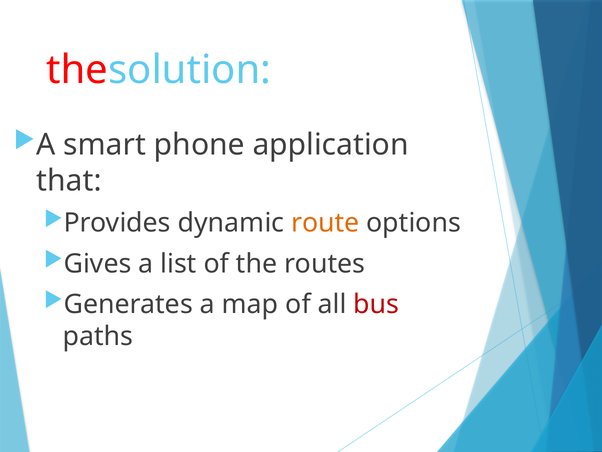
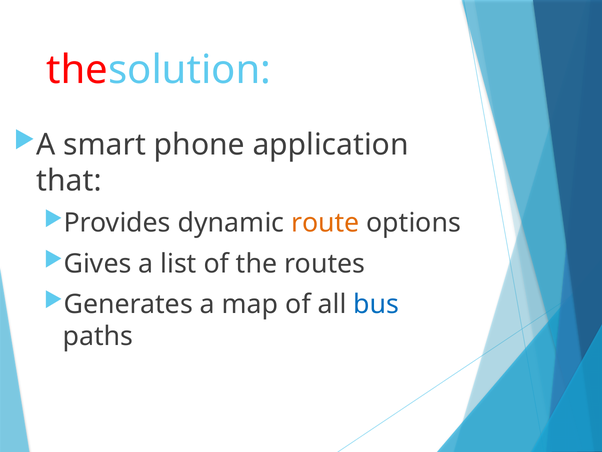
bus colour: red -> blue
